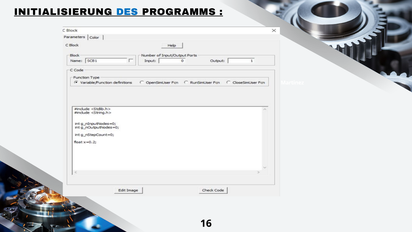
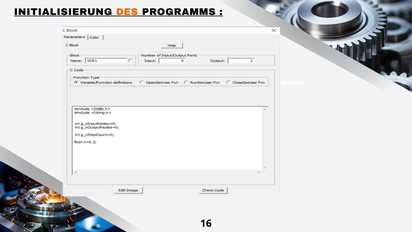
DES colour: blue -> orange
